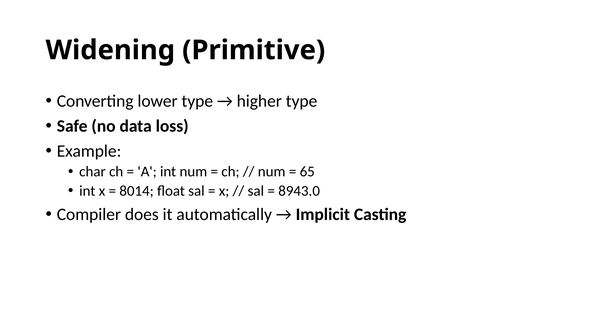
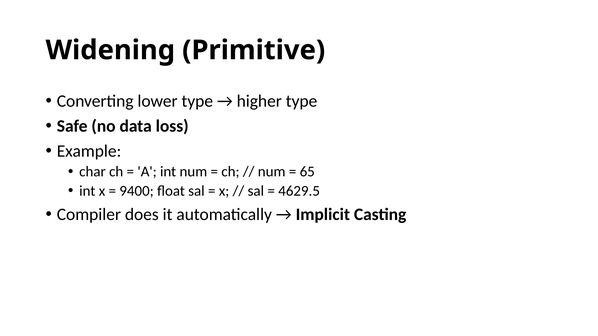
8014: 8014 -> 9400
8943.0: 8943.0 -> 4629.5
